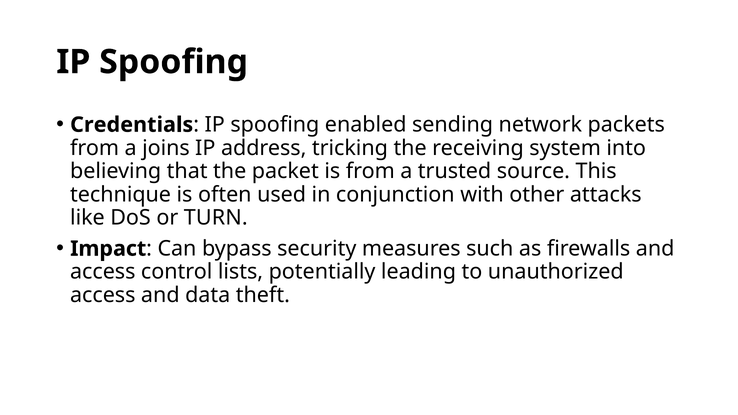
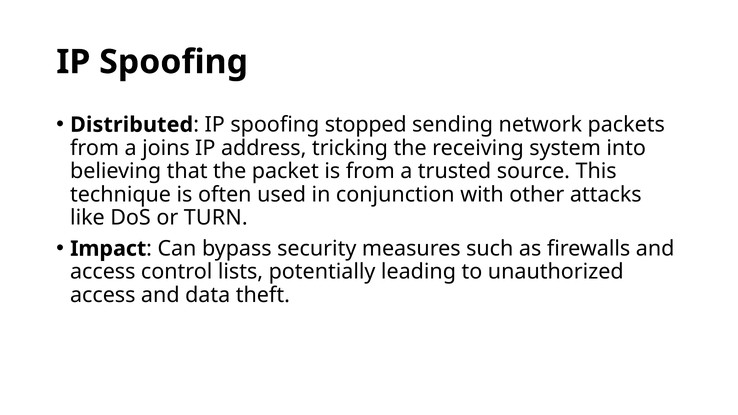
Credentials: Credentials -> Distributed
enabled: enabled -> stopped
